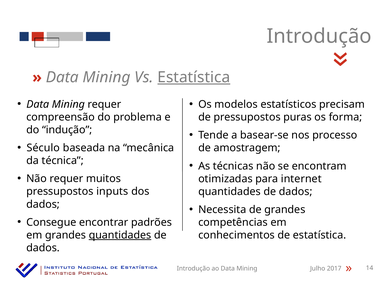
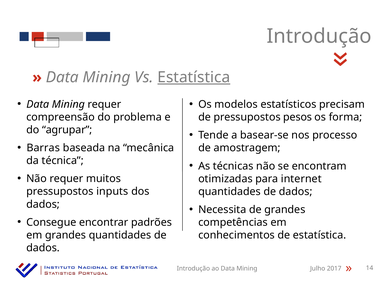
puras: puras -> pesos
indução: indução -> agrupar
Século: Século -> Barras
quantidades at (120, 235) underline: present -> none
